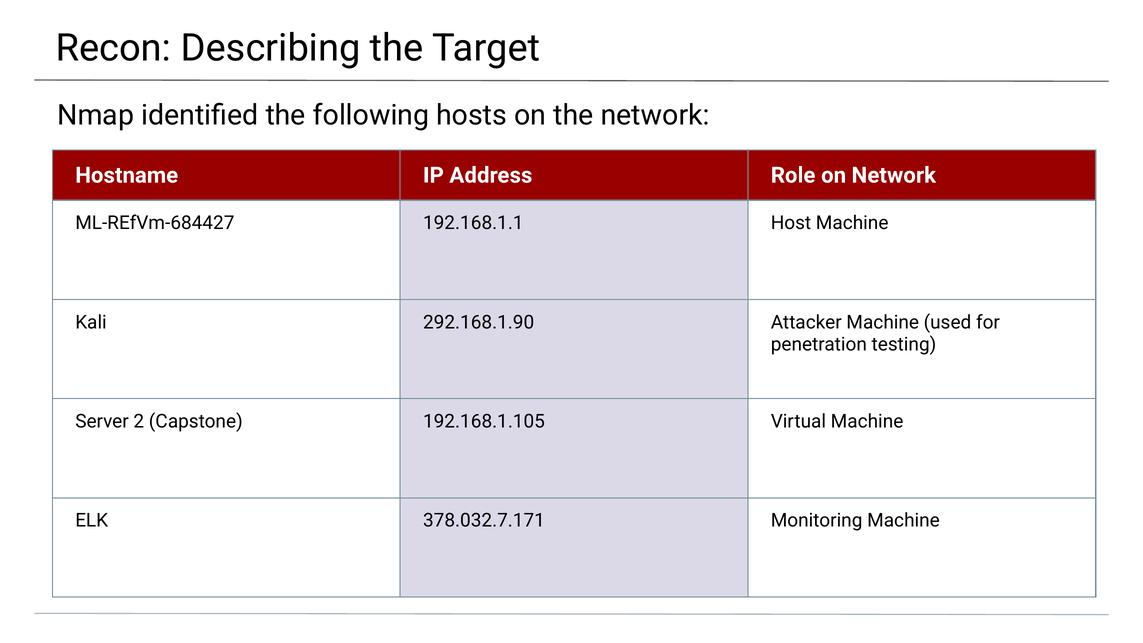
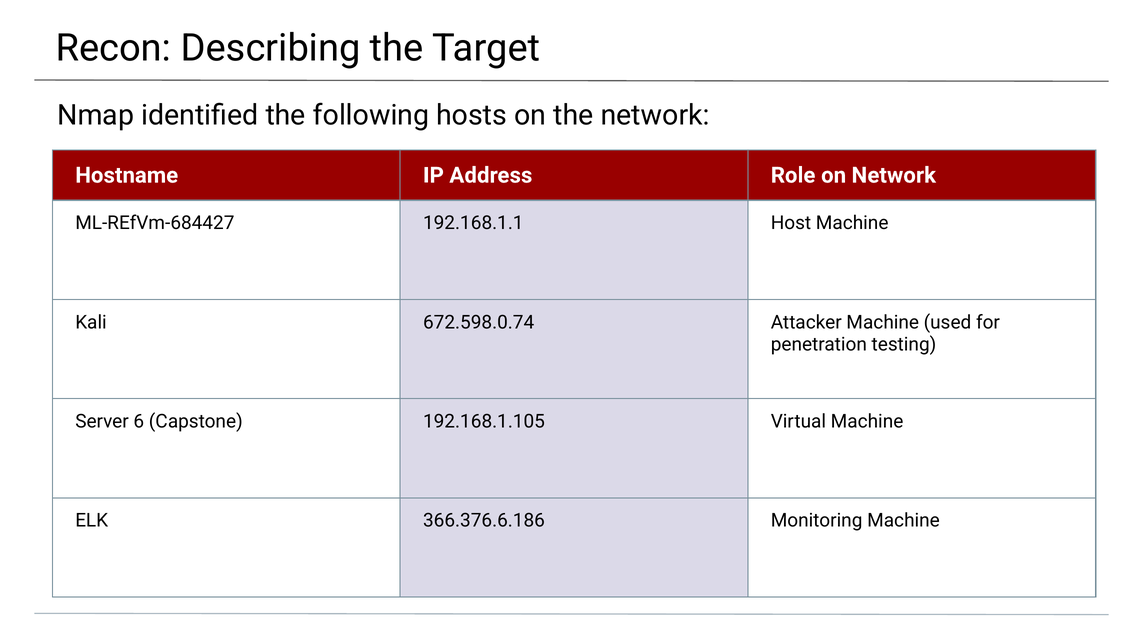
292.168.1.90: 292.168.1.90 -> 672.598.0.74
2: 2 -> 6
378.032.7.171: 378.032.7.171 -> 366.376.6.186
